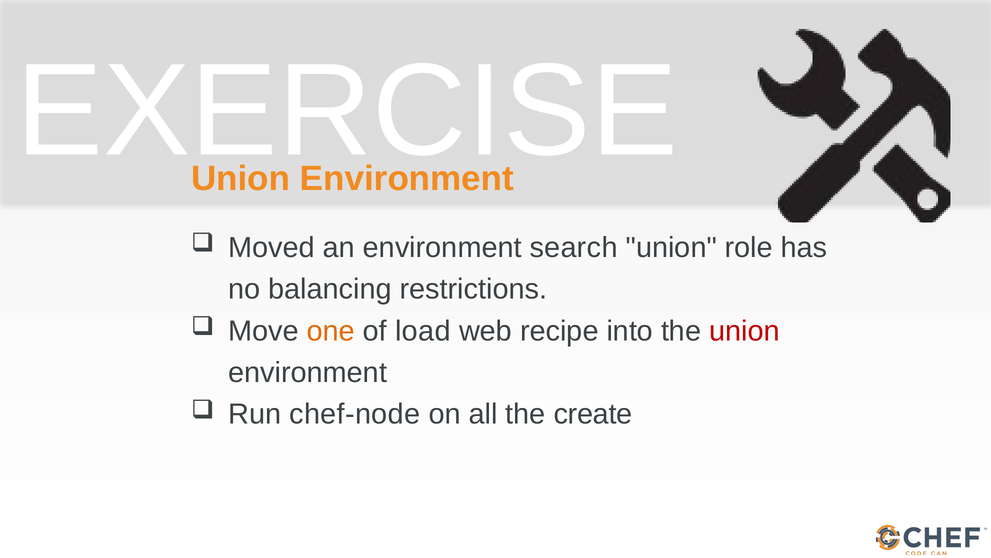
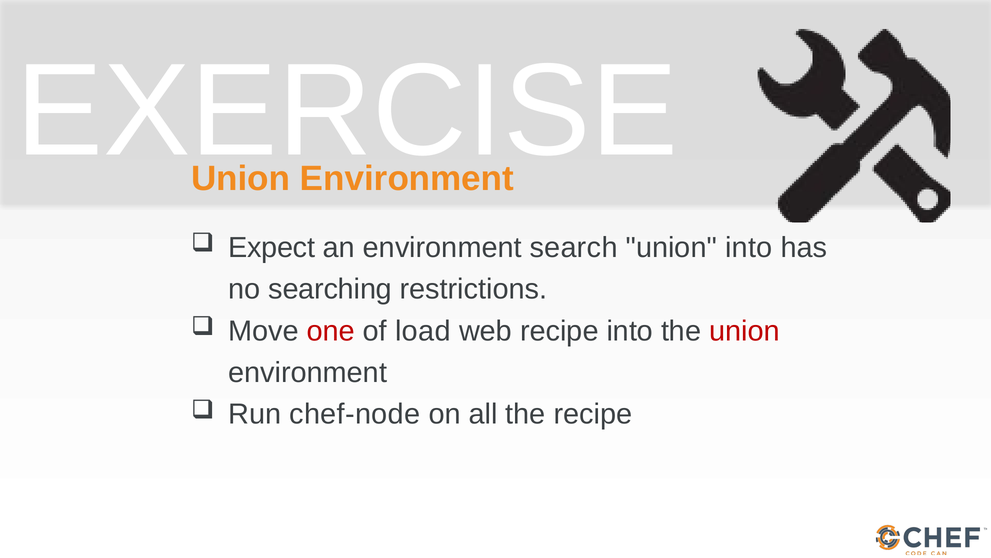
Moved: Moved -> Expect
union role: role -> into
balancing: balancing -> searching
one colour: orange -> red
the create: create -> recipe
